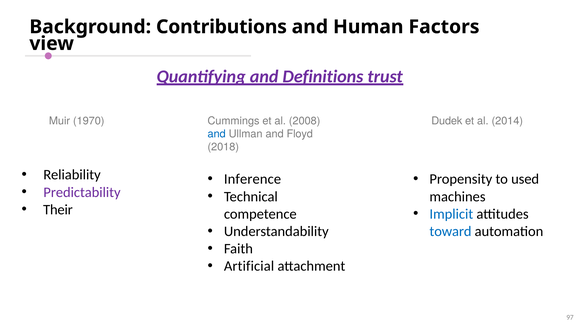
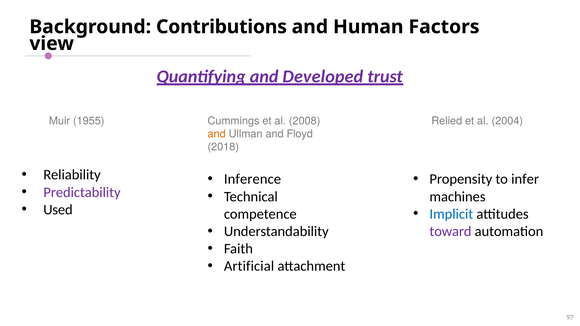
Definitions: Definitions -> Developed
1970: 1970 -> 1955
Dudek: Dudek -> Relied
2014: 2014 -> 2004
and at (217, 134) colour: blue -> orange
used: used -> infer
Their: Their -> Used
toward colour: blue -> purple
